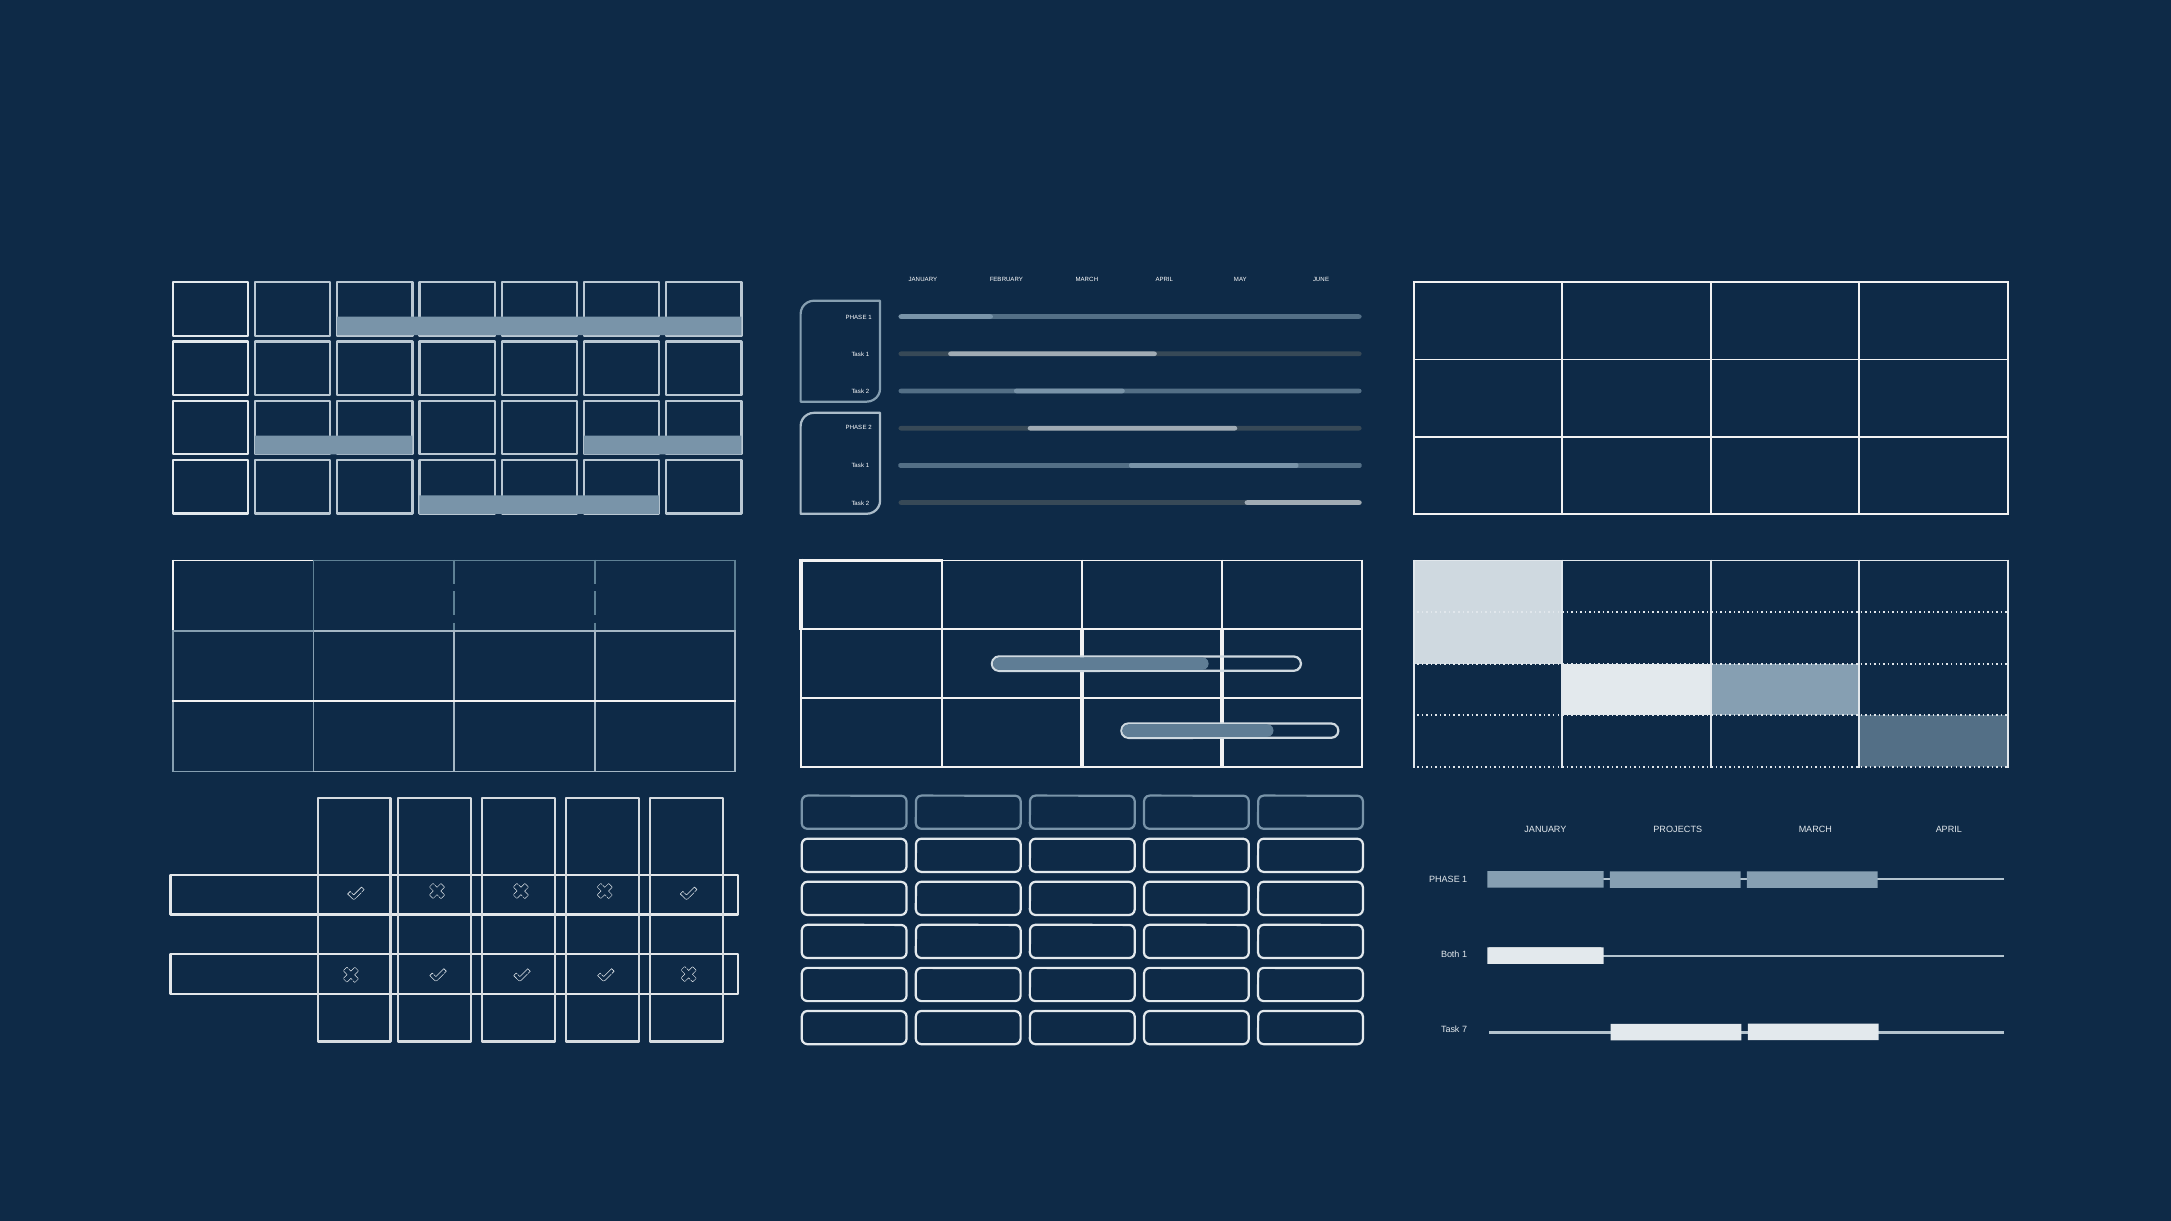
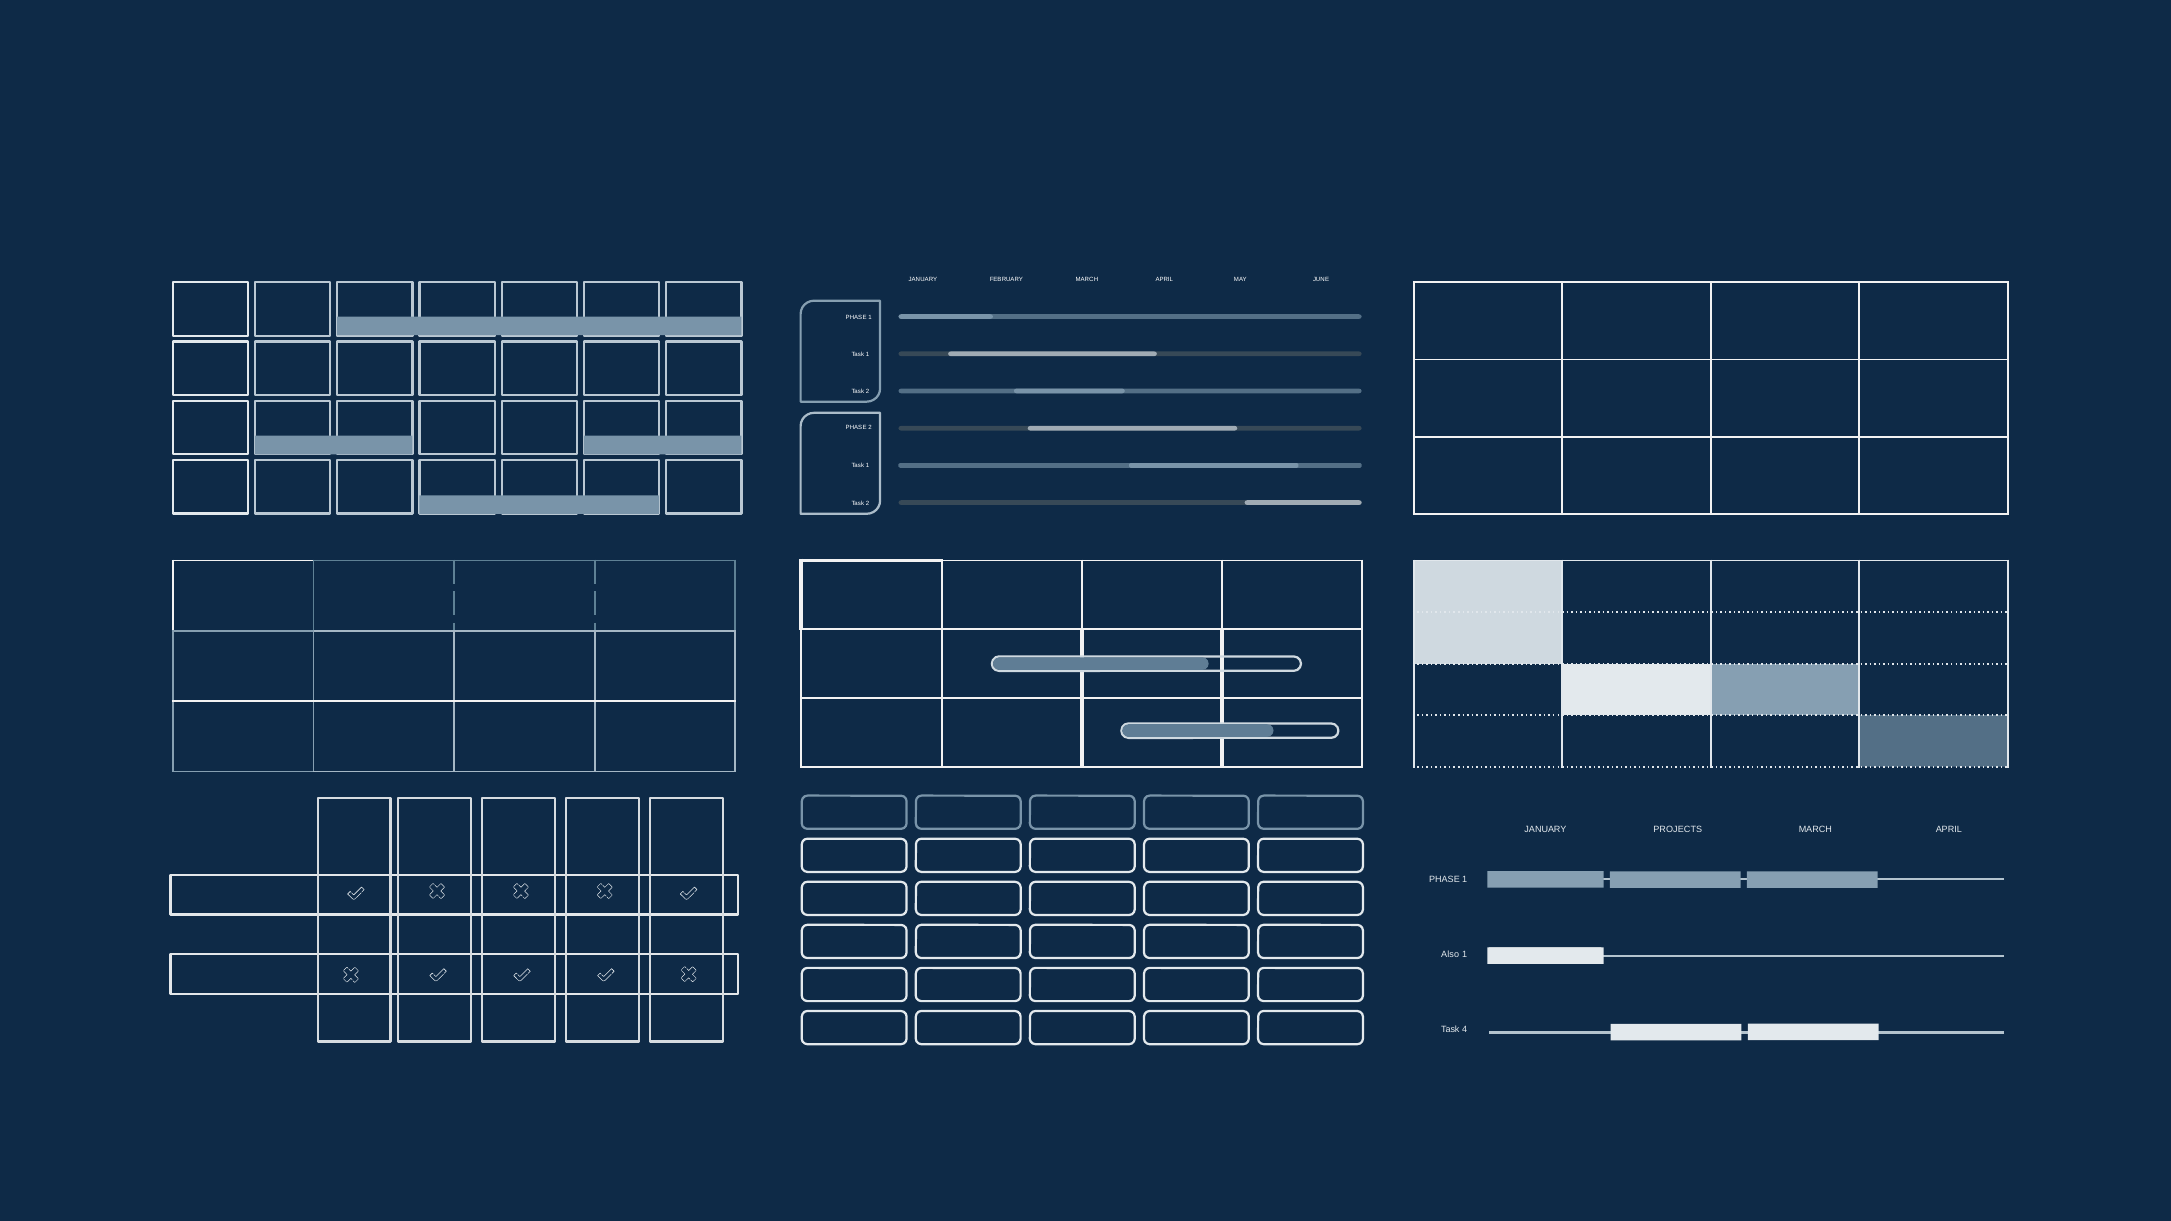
Both: Both -> Also
7: 7 -> 4
